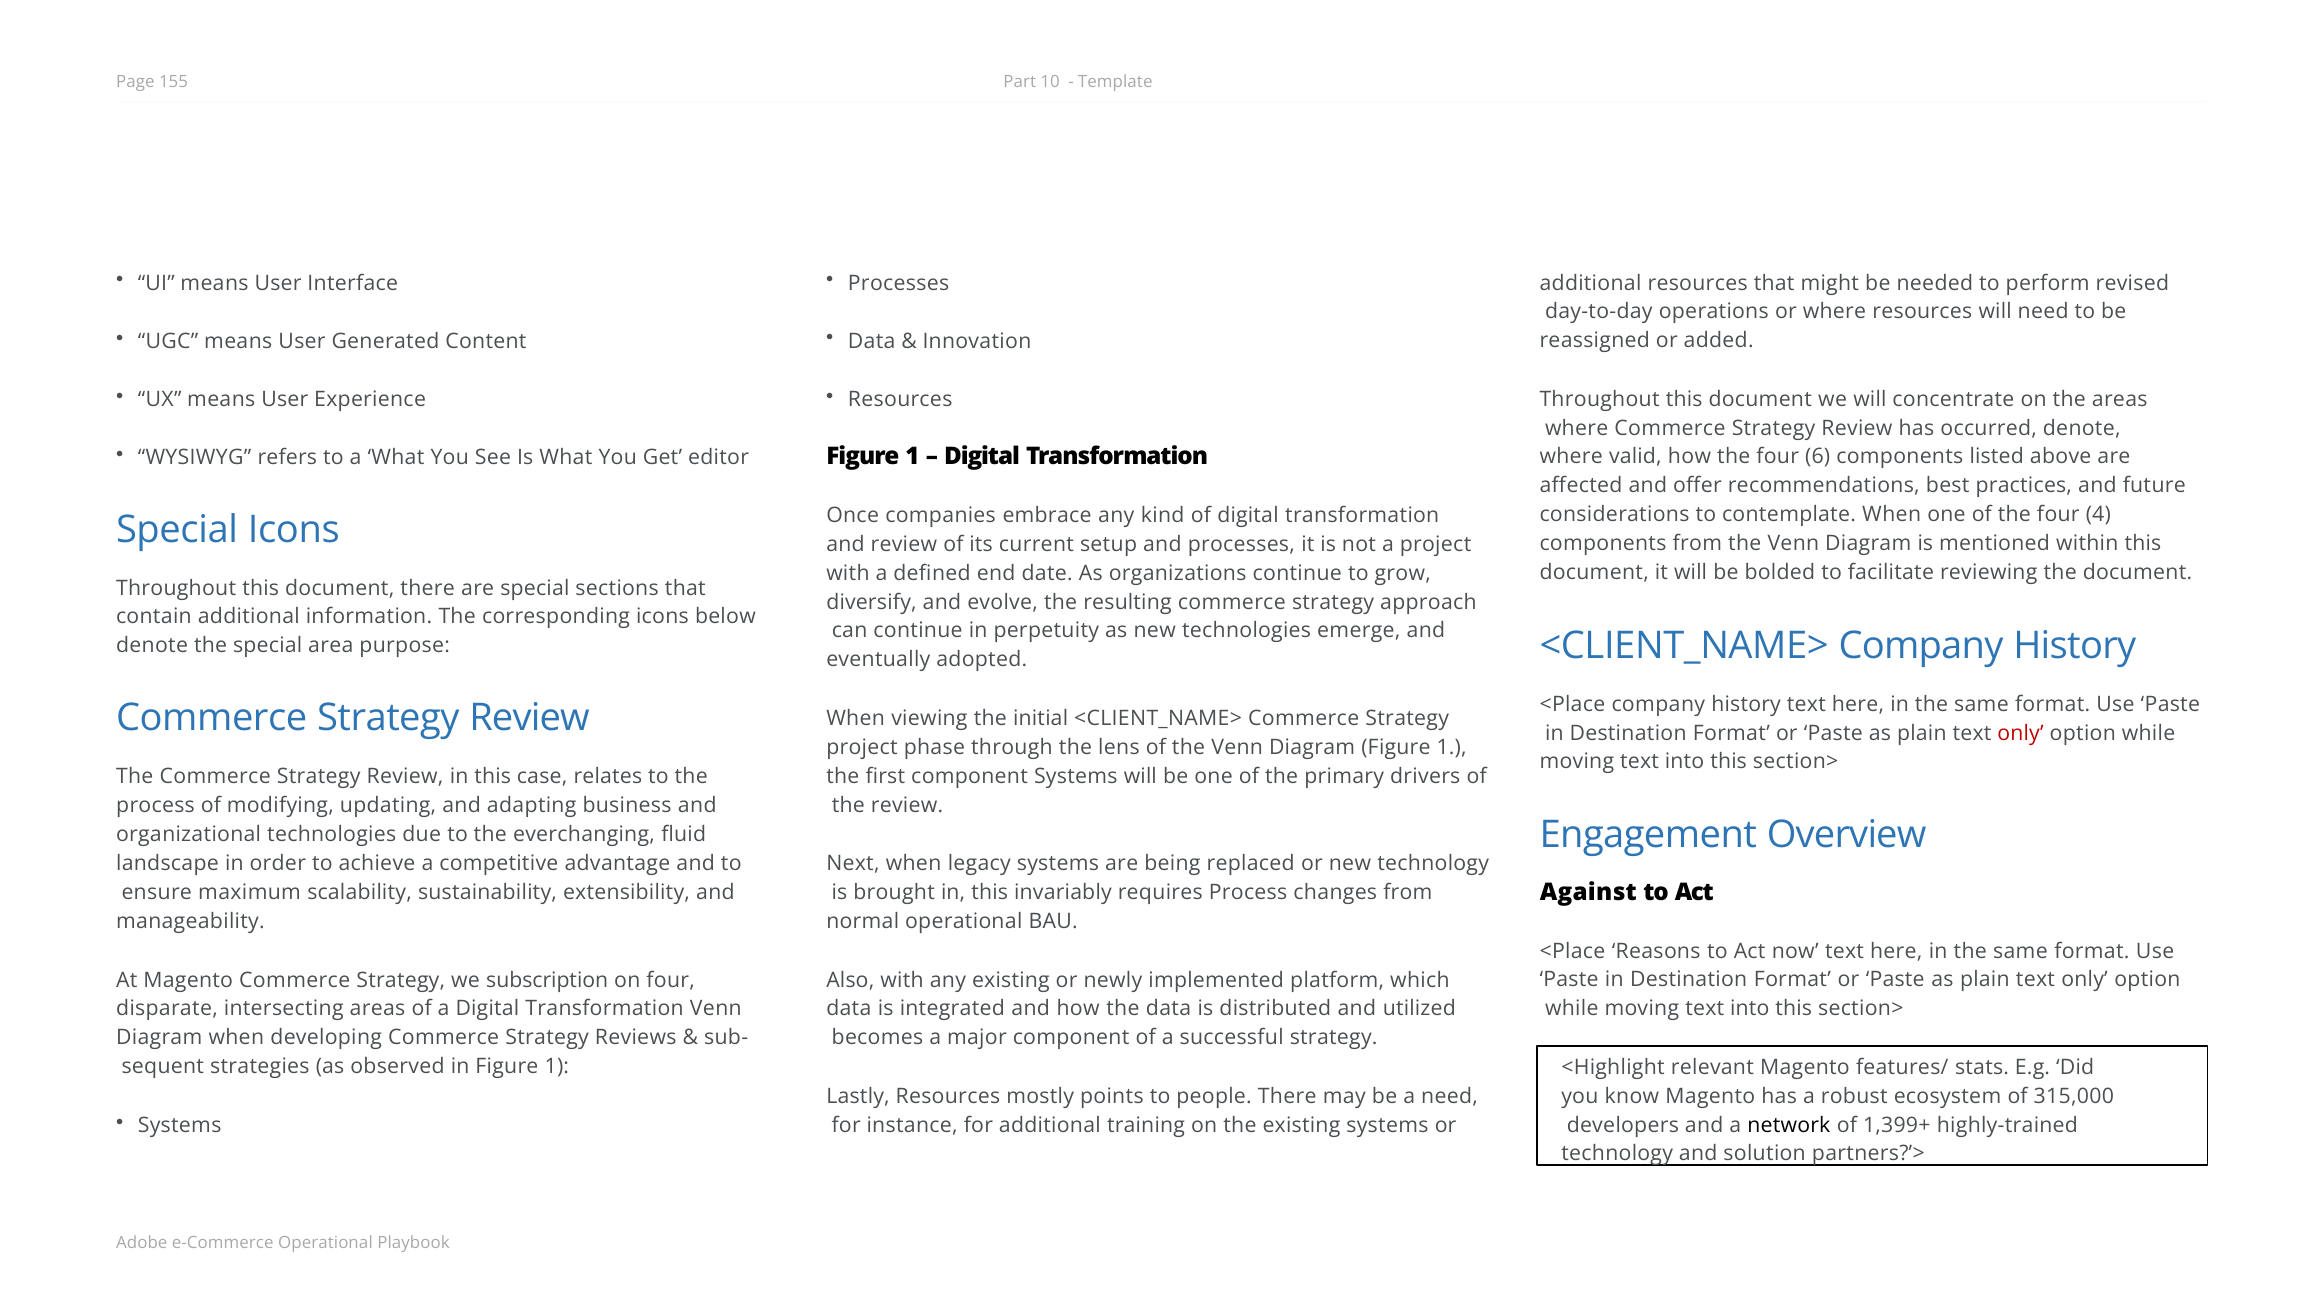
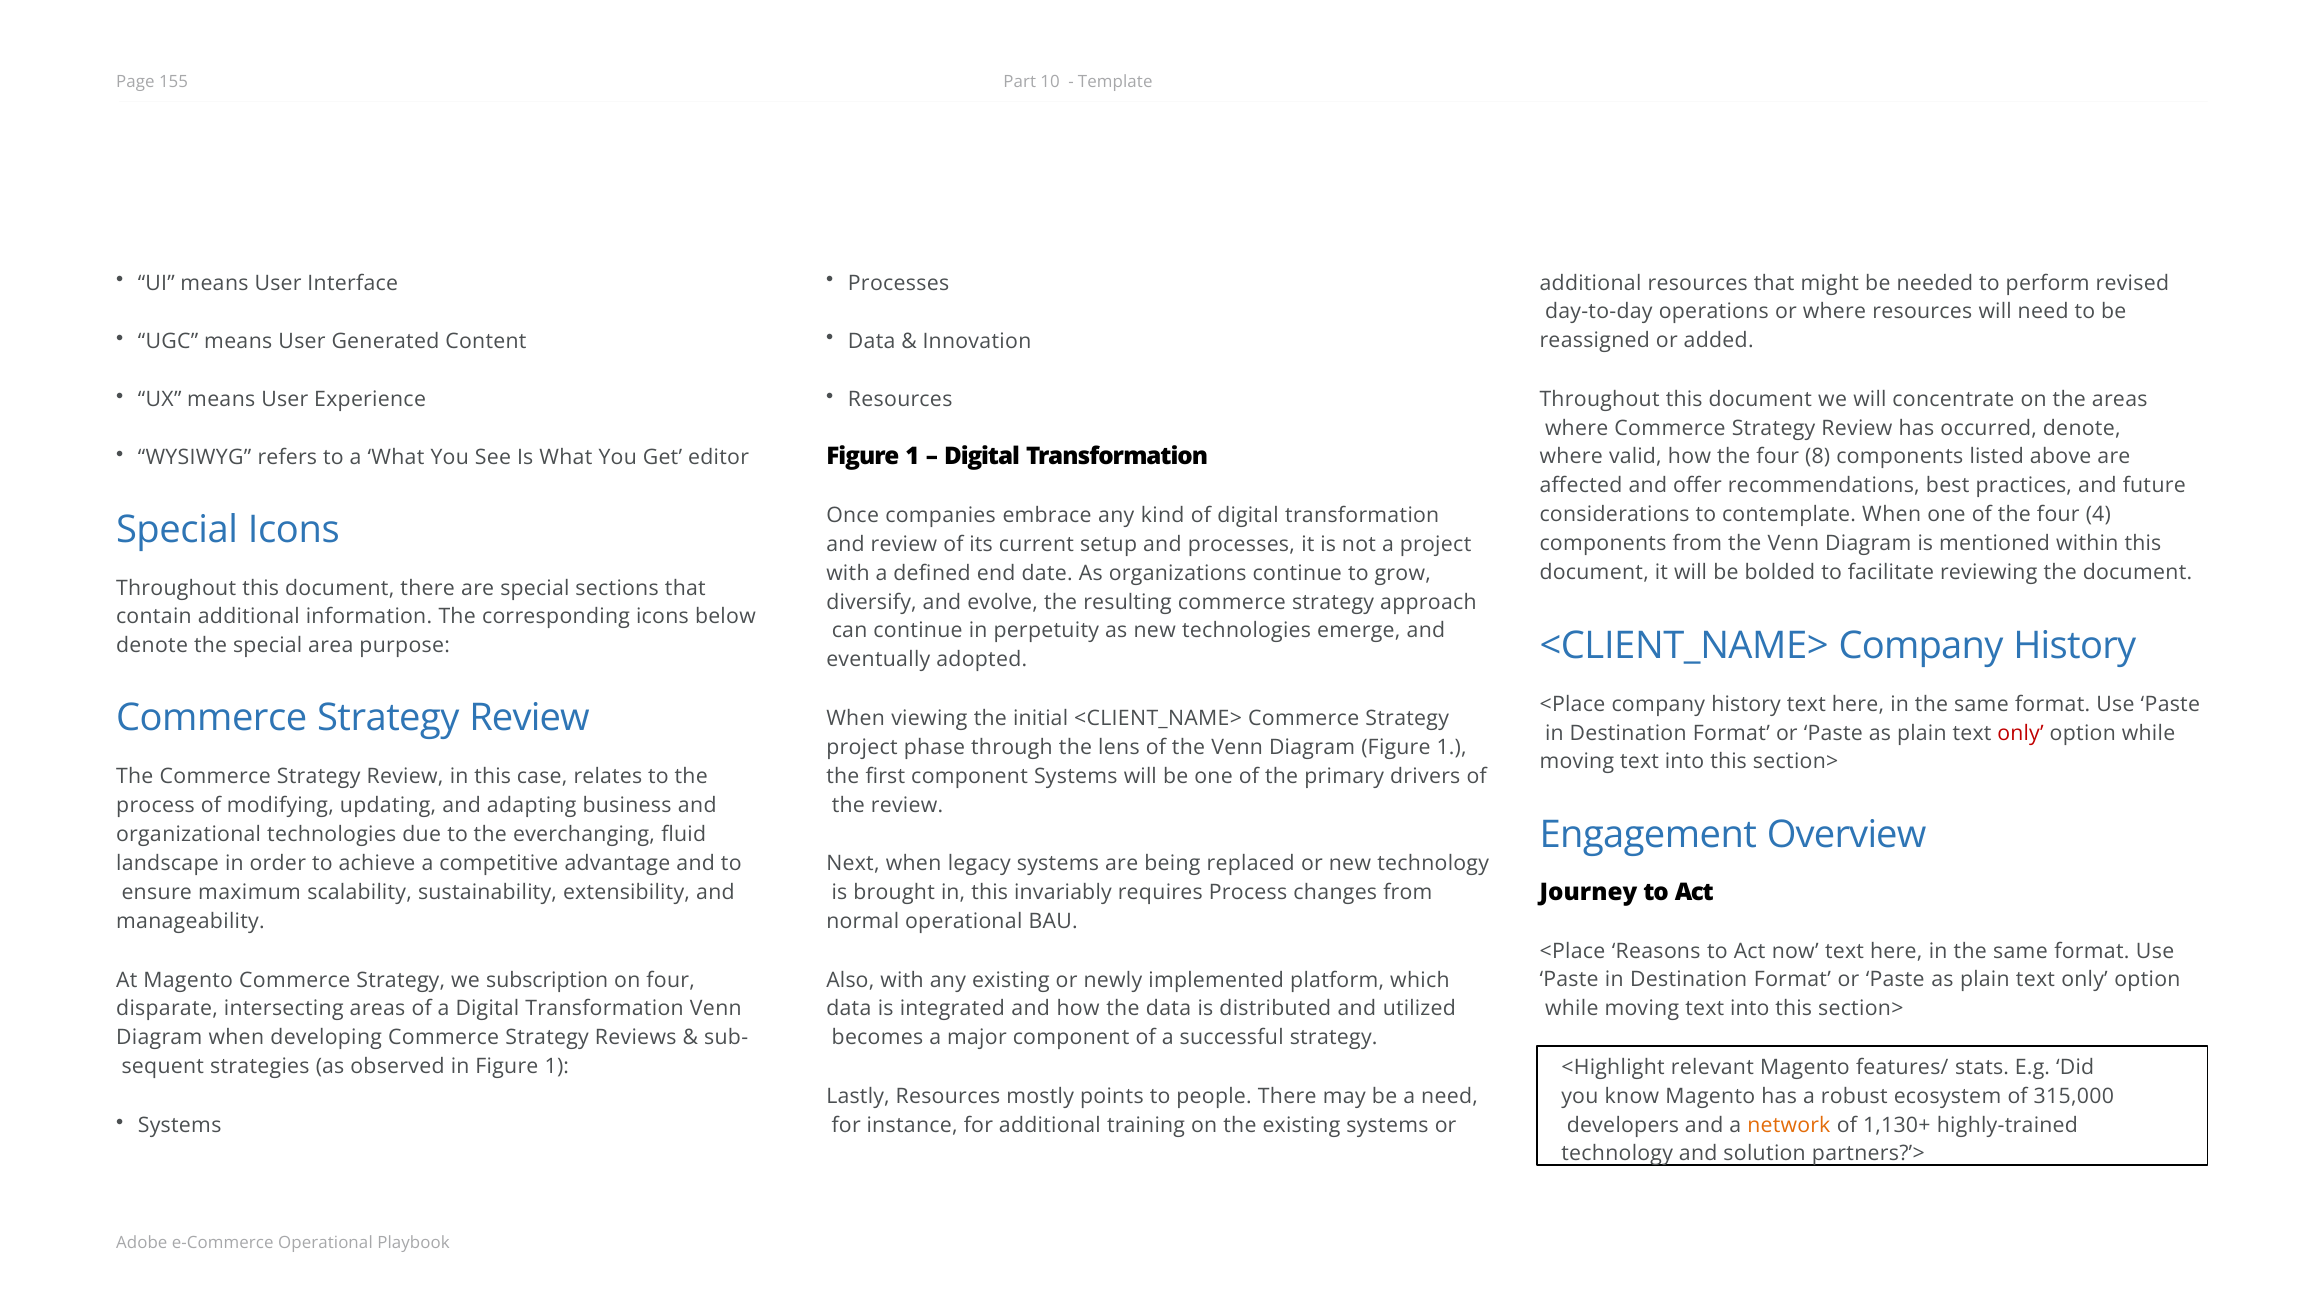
6: 6 -> 8
Against: Against -> Journey
network colour: black -> orange
1,399+: 1,399+ -> 1,130+
